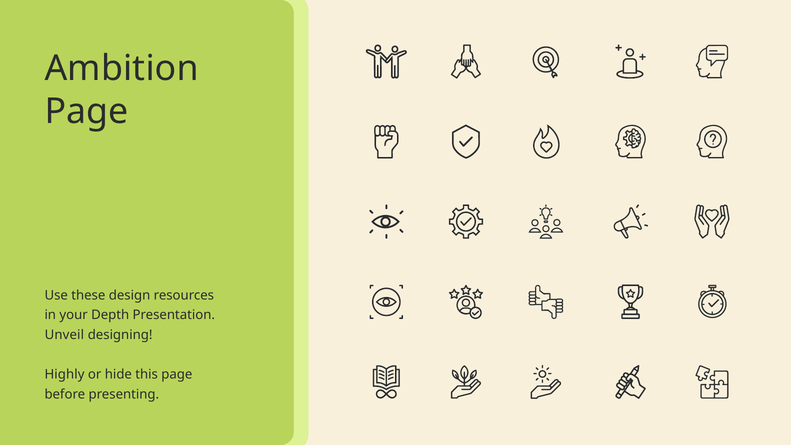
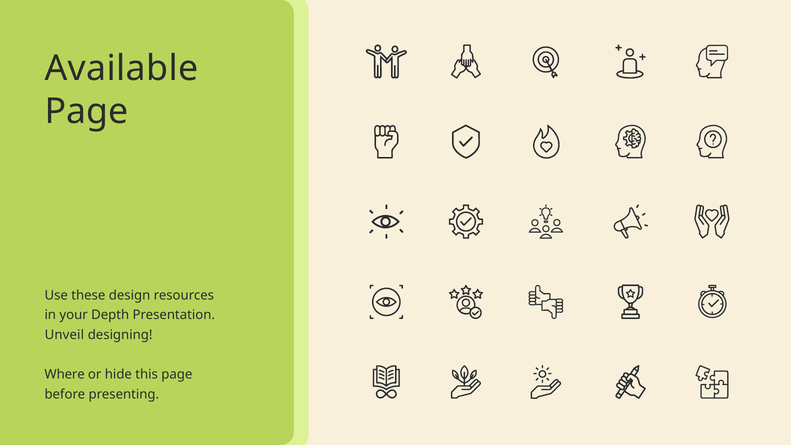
Ambition: Ambition -> Available
Highly: Highly -> Where
